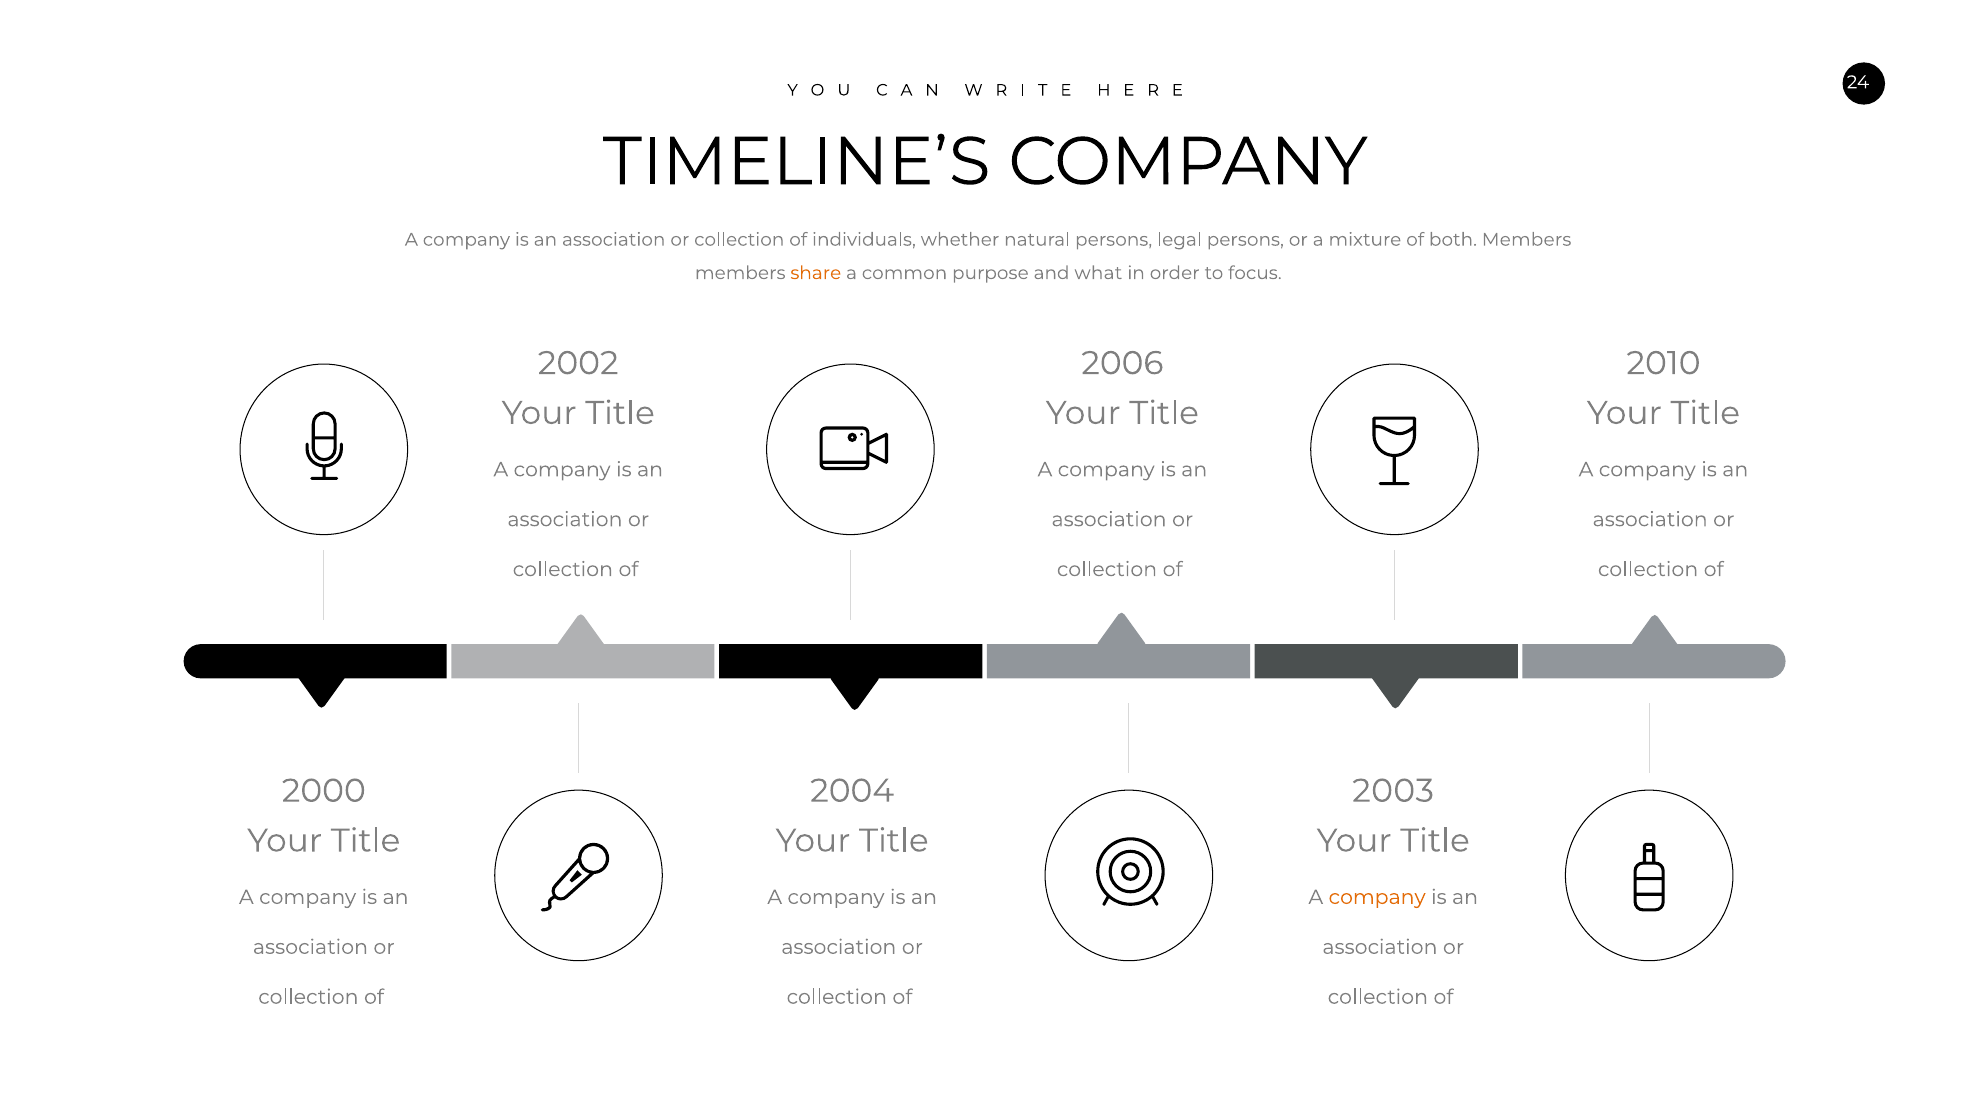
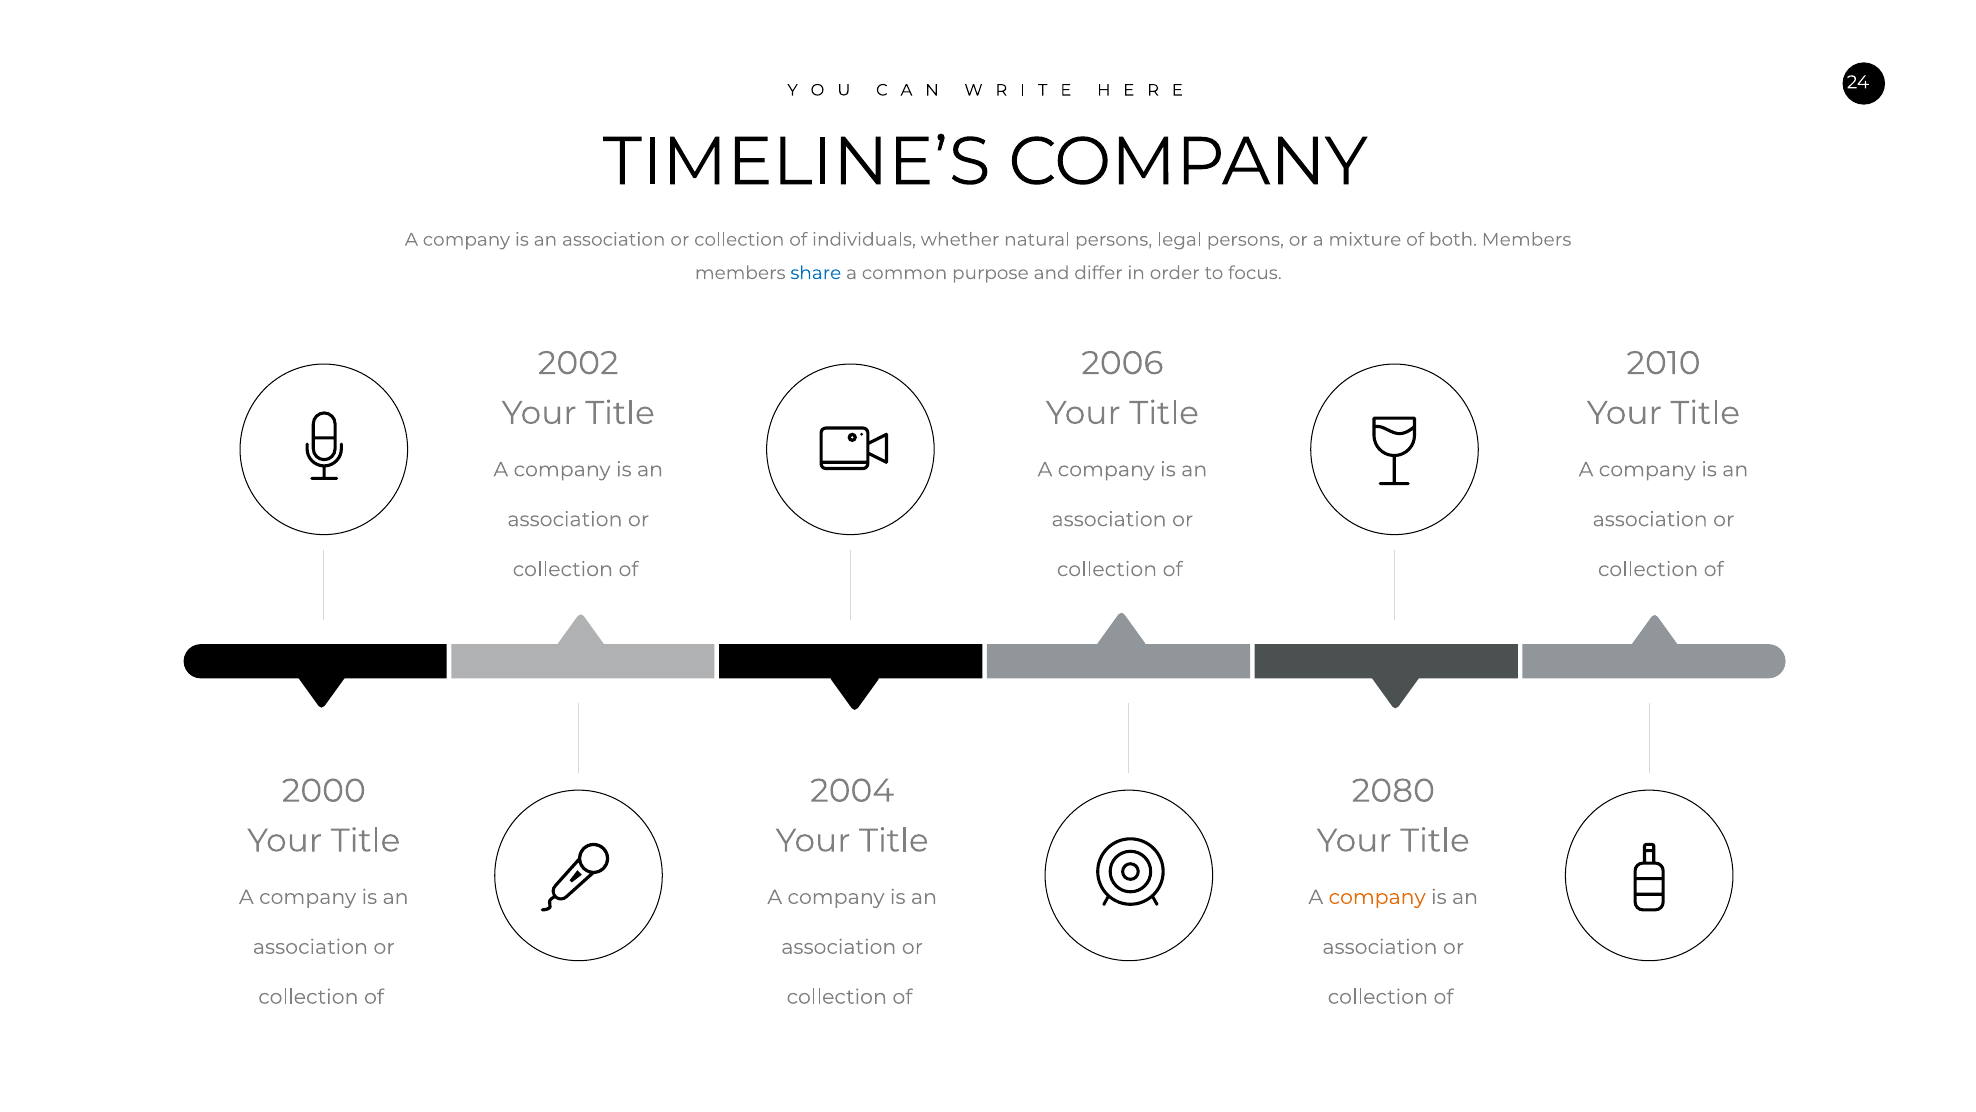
share colour: orange -> blue
what: what -> differ
2003: 2003 -> 2080
